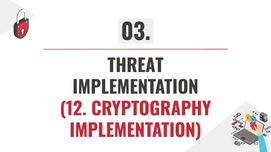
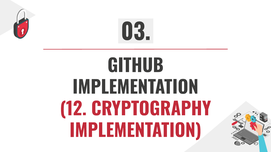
THREAT: THREAT -> GITHUB
